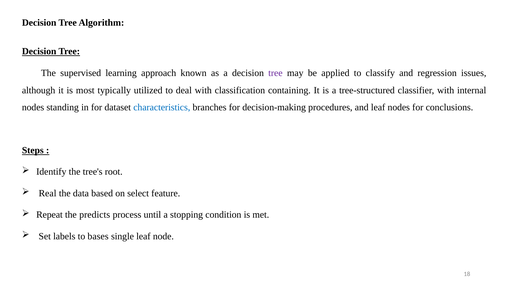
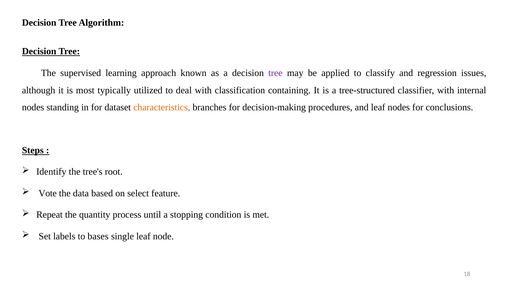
characteristics colour: blue -> orange
Real: Real -> Vote
predicts: predicts -> quantity
